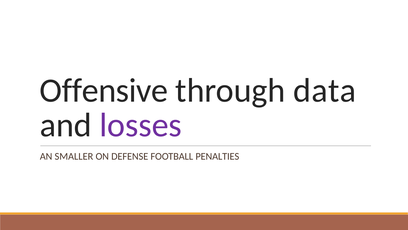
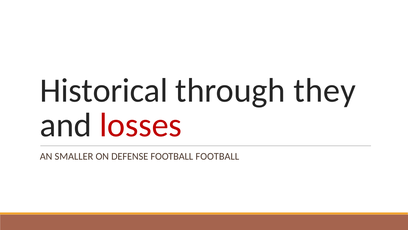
Offensive: Offensive -> Historical
data: data -> they
losses colour: purple -> red
FOOTBALL PENALTIES: PENALTIES -> FOOTBALL
